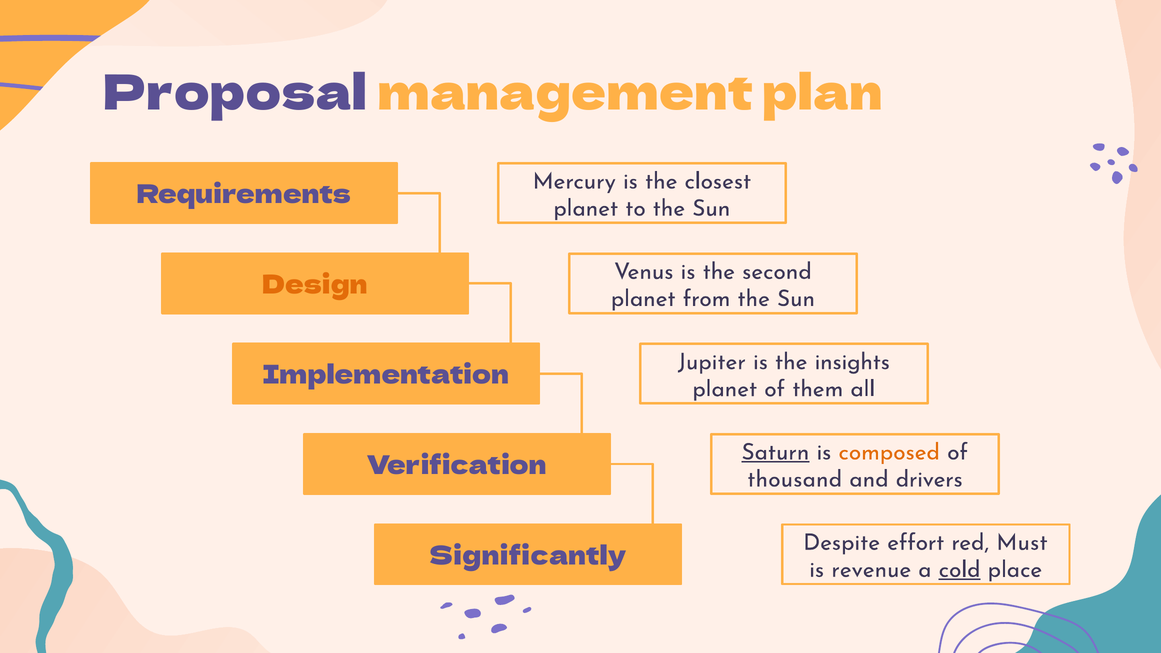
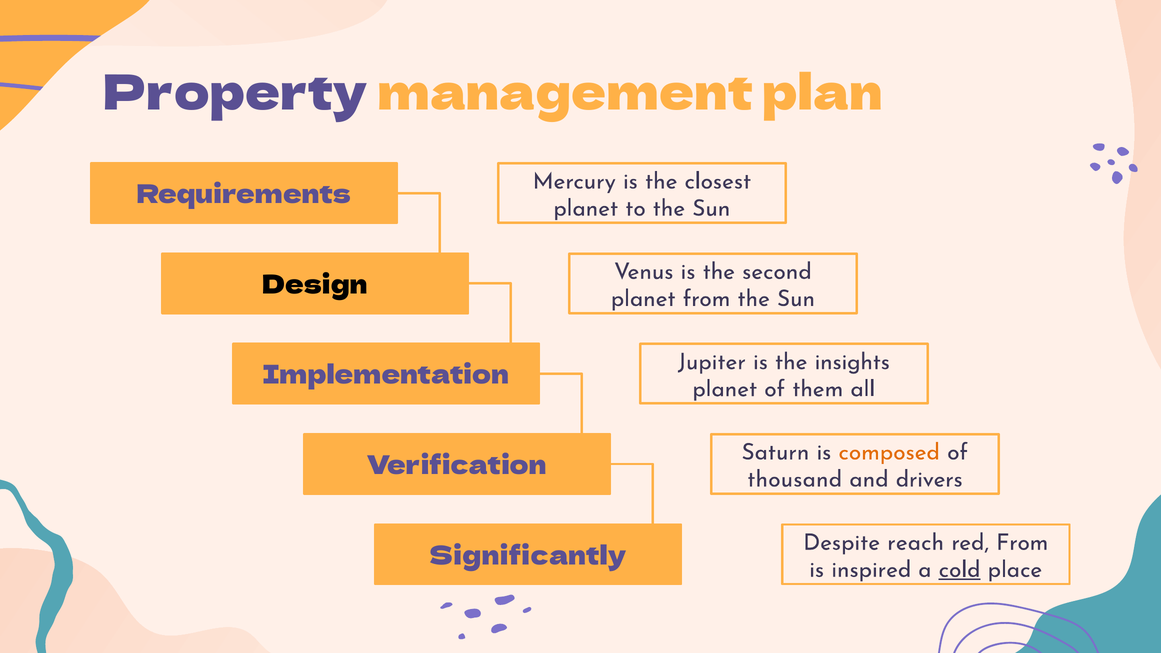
Proposal: Proposal -> Property
Design colour: orange -> black
Saturn underline: present -> none
effort: effort -> reach
red Must: Must -> From
revenue: revenue -> inspired
